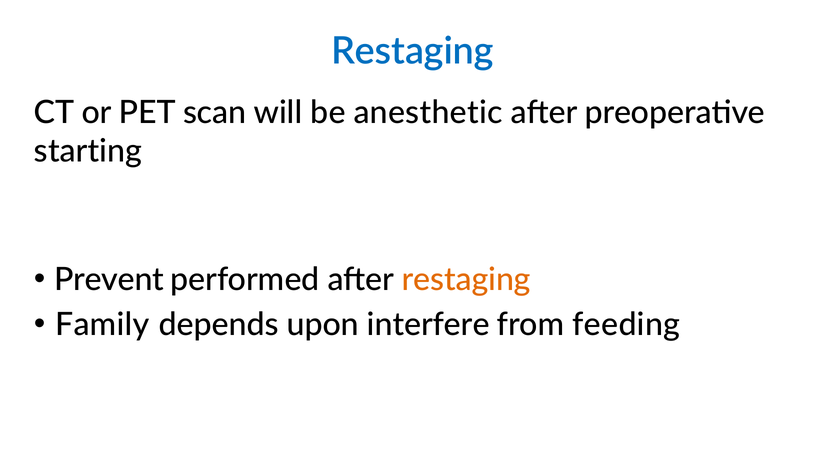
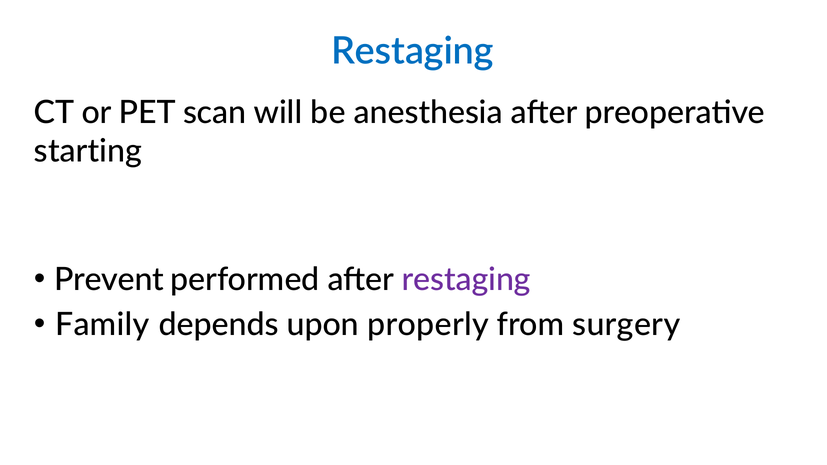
anesthetic: anesthetic -> anesthesia
restaging at (466, 280) colour: orange -> purple
interfere: interfere -> properly
feeding: feeding -> surgery
